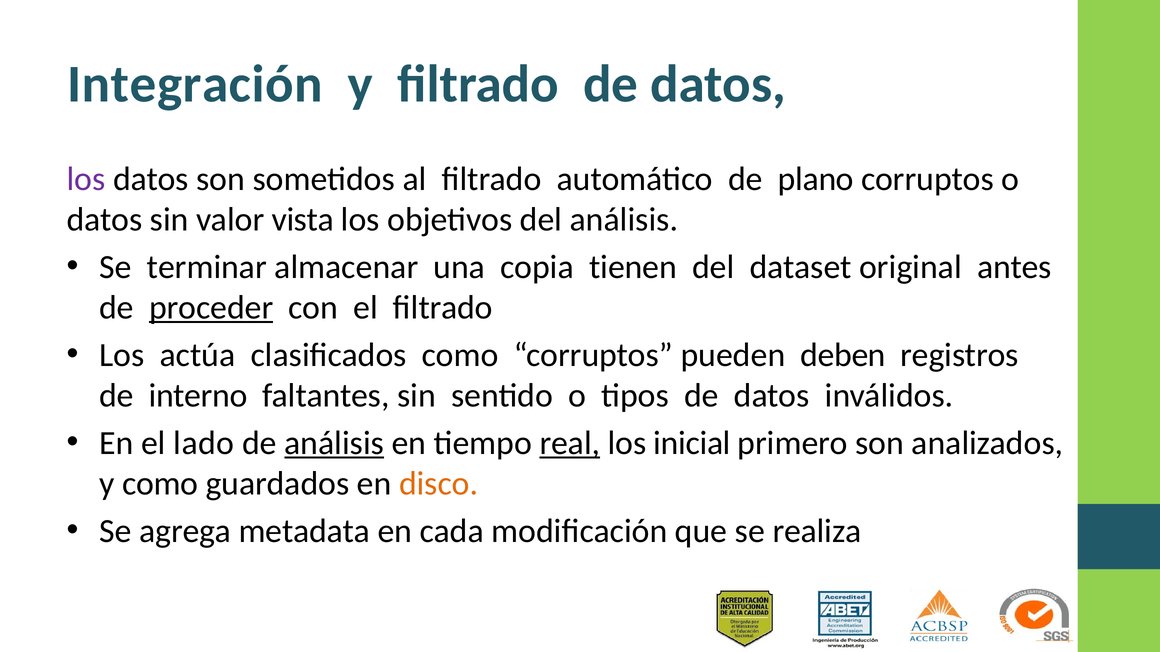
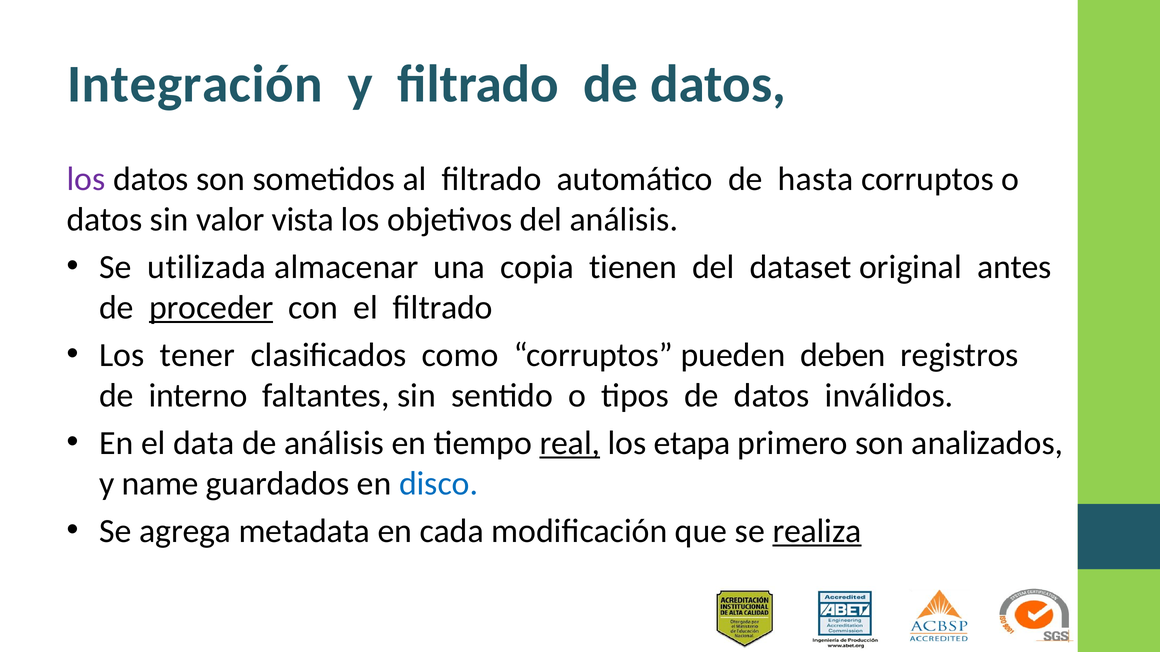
plano: plano -> hasta
terminar: terminar -> utilizada
actúa: actúa -> tener
lado: lado -> data
análisis at (334, 443) underline: present -> none
inicial: inicial -> etapa
y como: como -> name
disco colour: orange -> blue
realiza underline: none -> present
